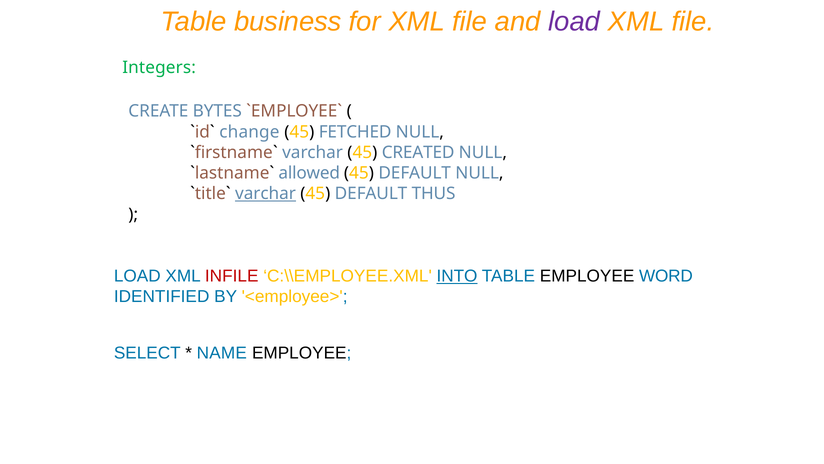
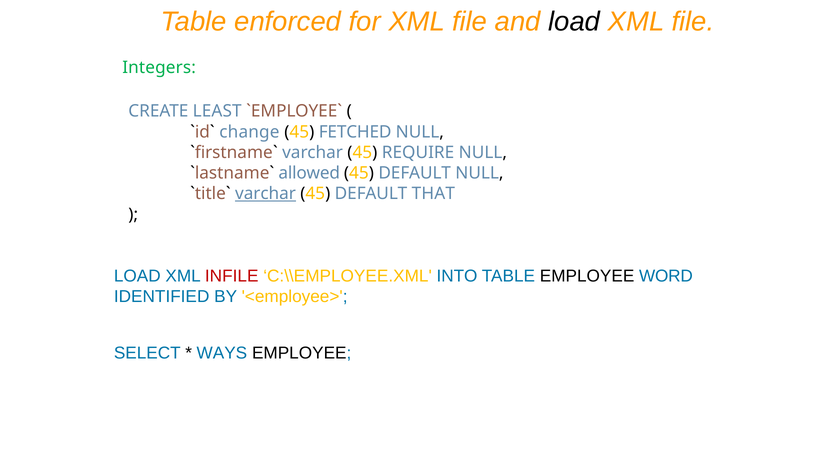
business: business -> enforced
load at (574, 21) colour: purple -> black
BYTES: BYTES -> LEAST
CREATED: CREATED -> REQUIRE
THUS: THUS -> THAT
INTO underline: present -> none
NAME: NAME -> WAYS
